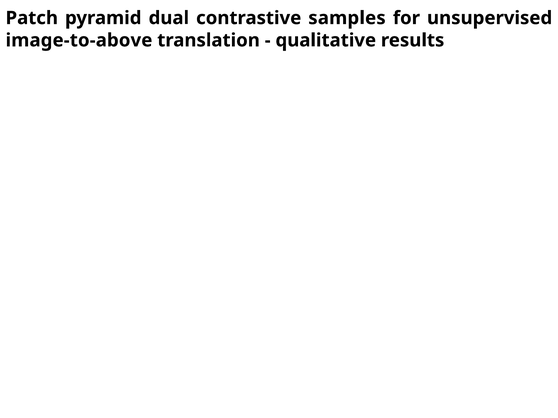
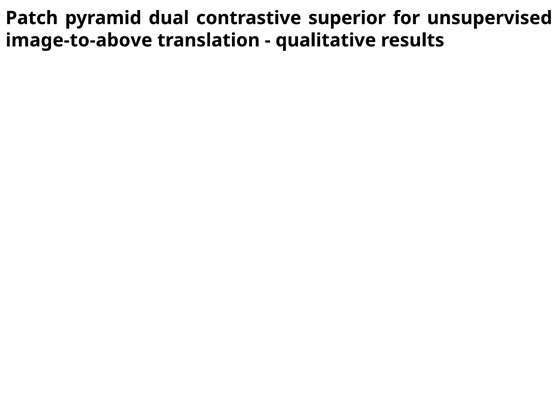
samples: samples -> superior
